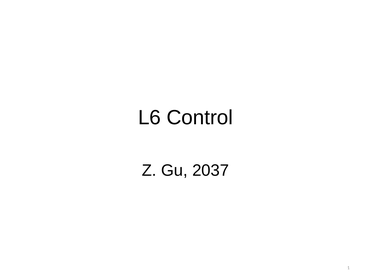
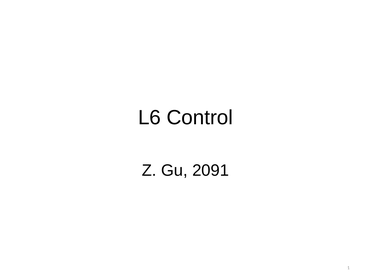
2037: 2037 -> 2091
